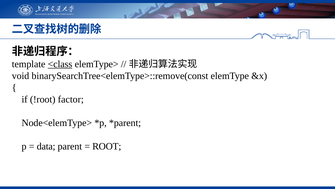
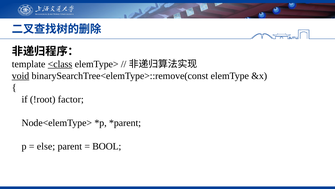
void underline: none -> present
data: data -> else
ROOT: ROOT -> BOOL
